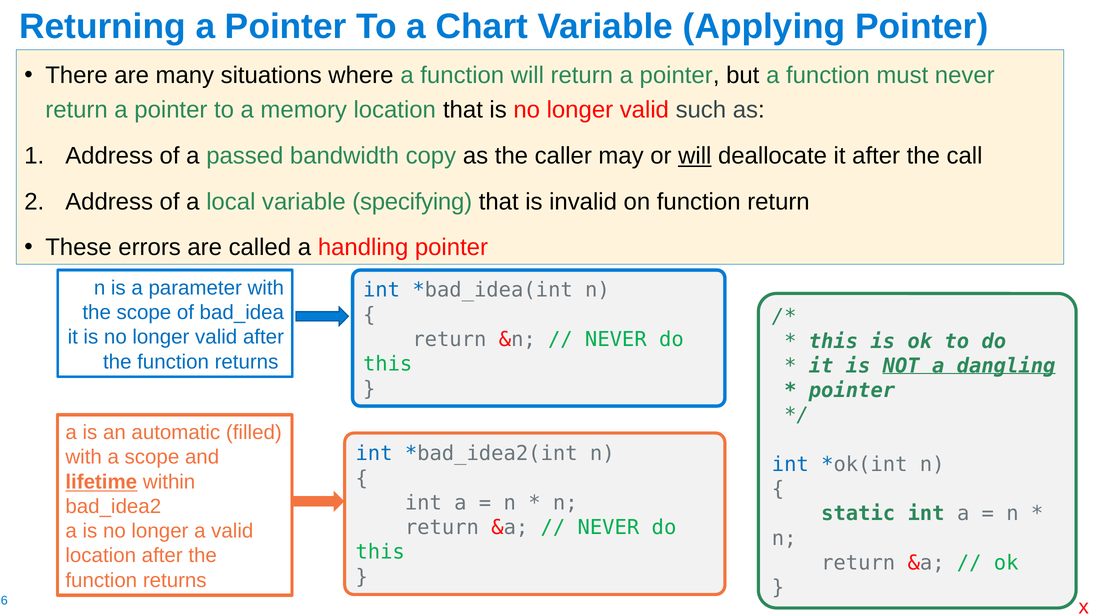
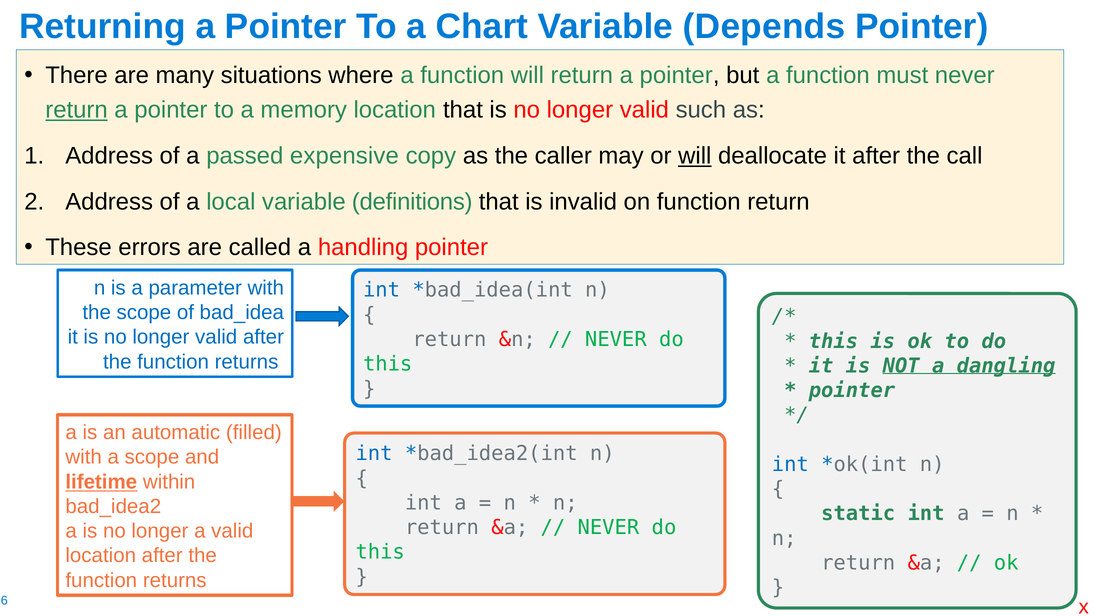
Applying: Applying -> Depends
return at (77, 110) underline: none -> present
bandwidth: bandwidth -> expensive
specifying: specifying -> definitions
